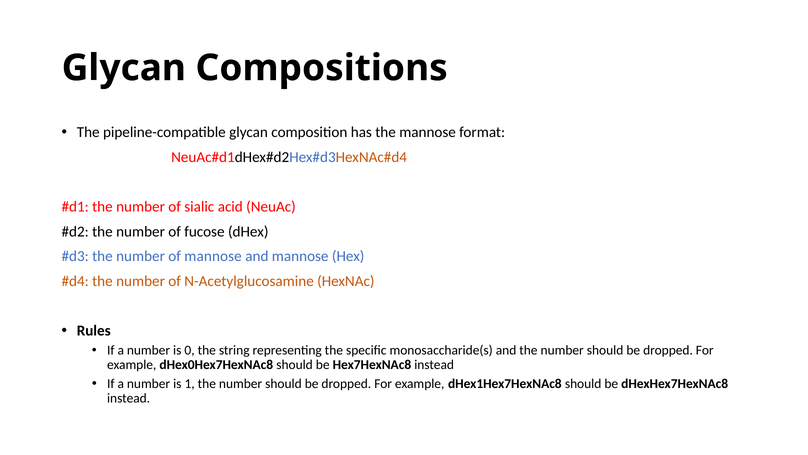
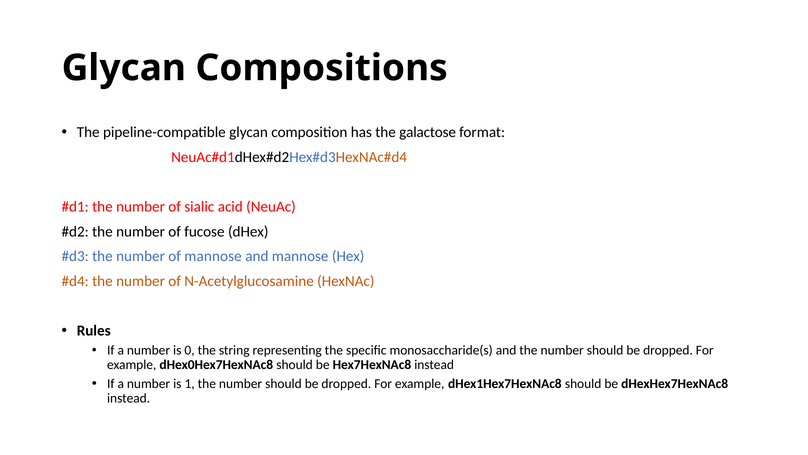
the mannose: mannose -> galactose
